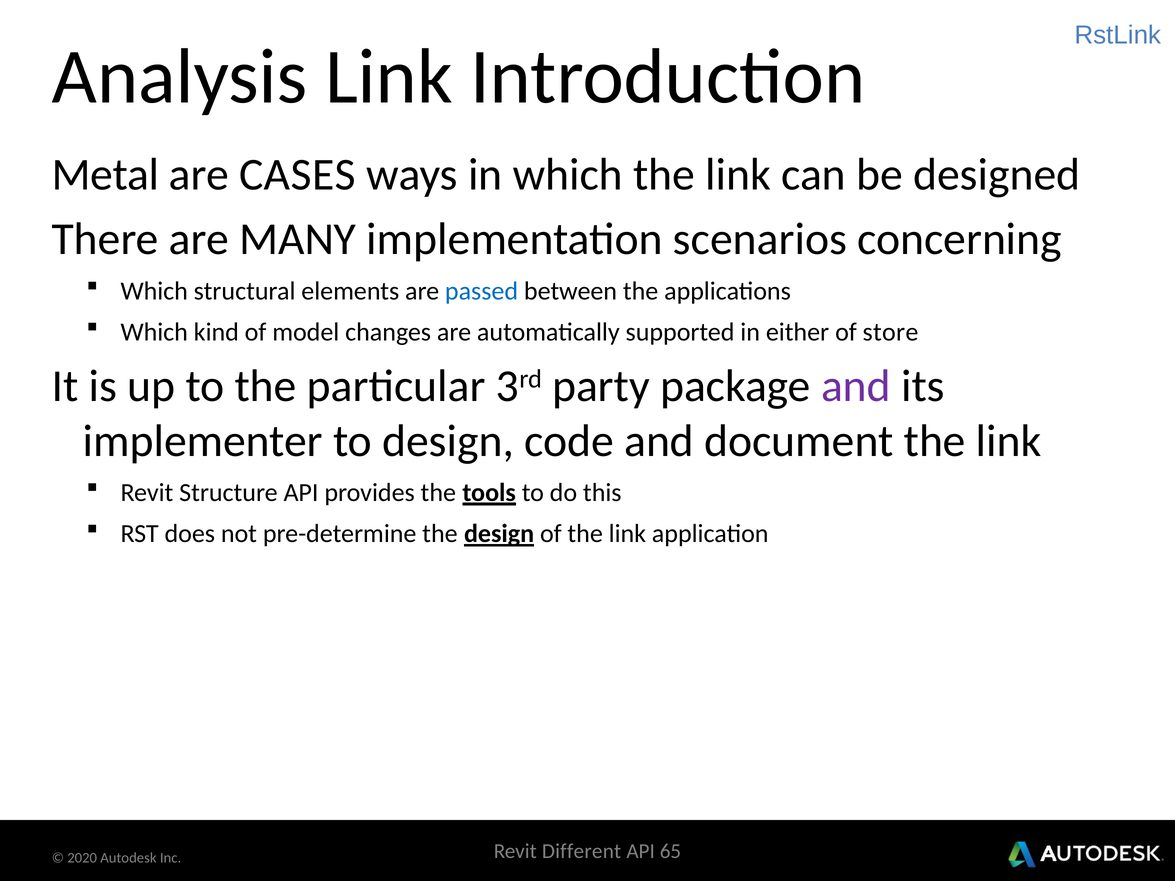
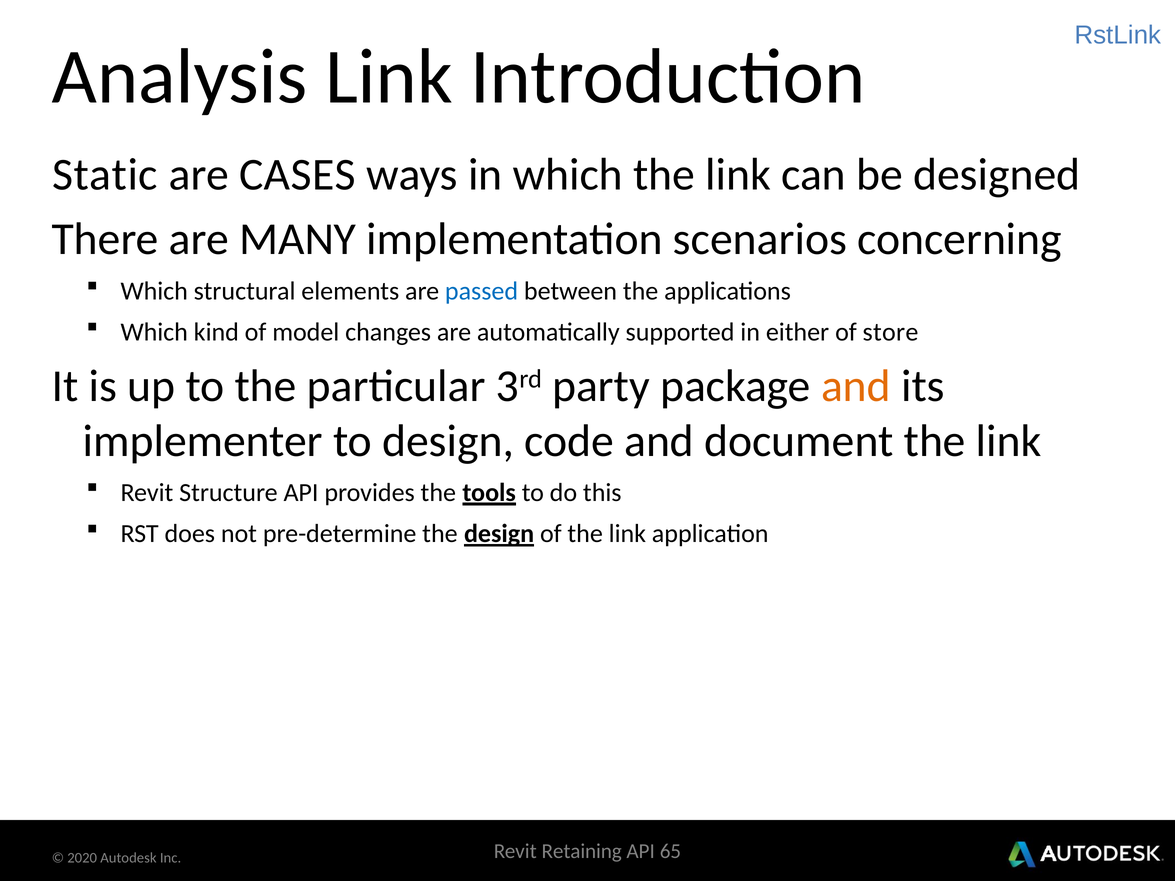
Metal: Metal -> Static
and at (856, 386) colour: purple -> orange
Different: Different -> Retaining
